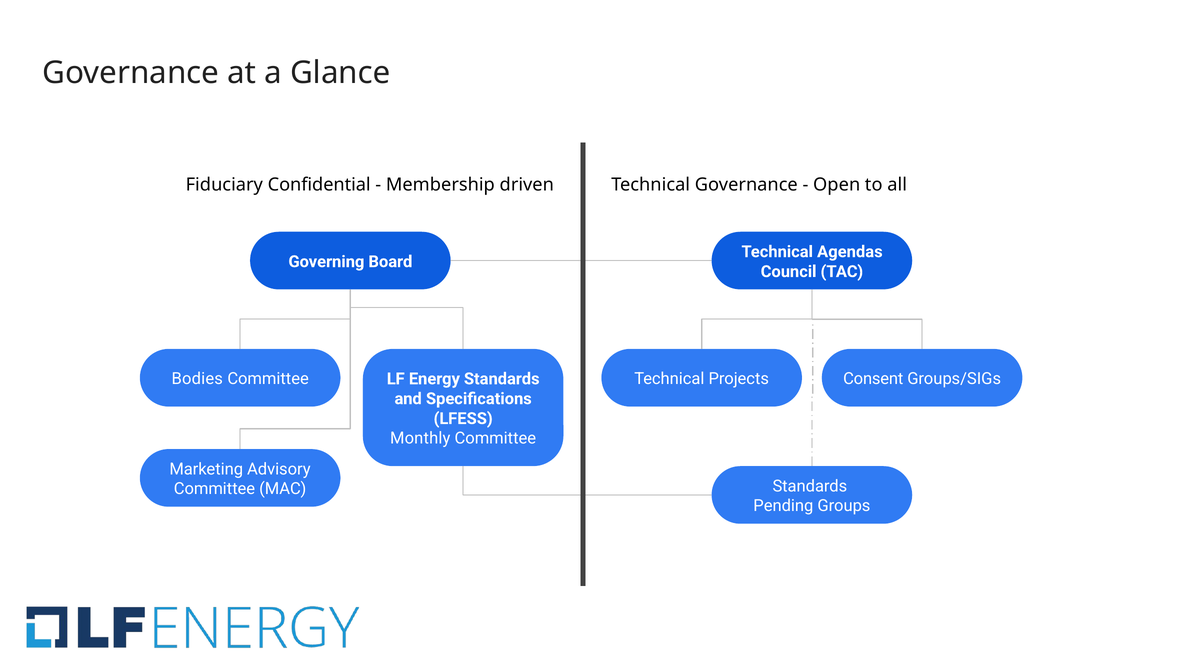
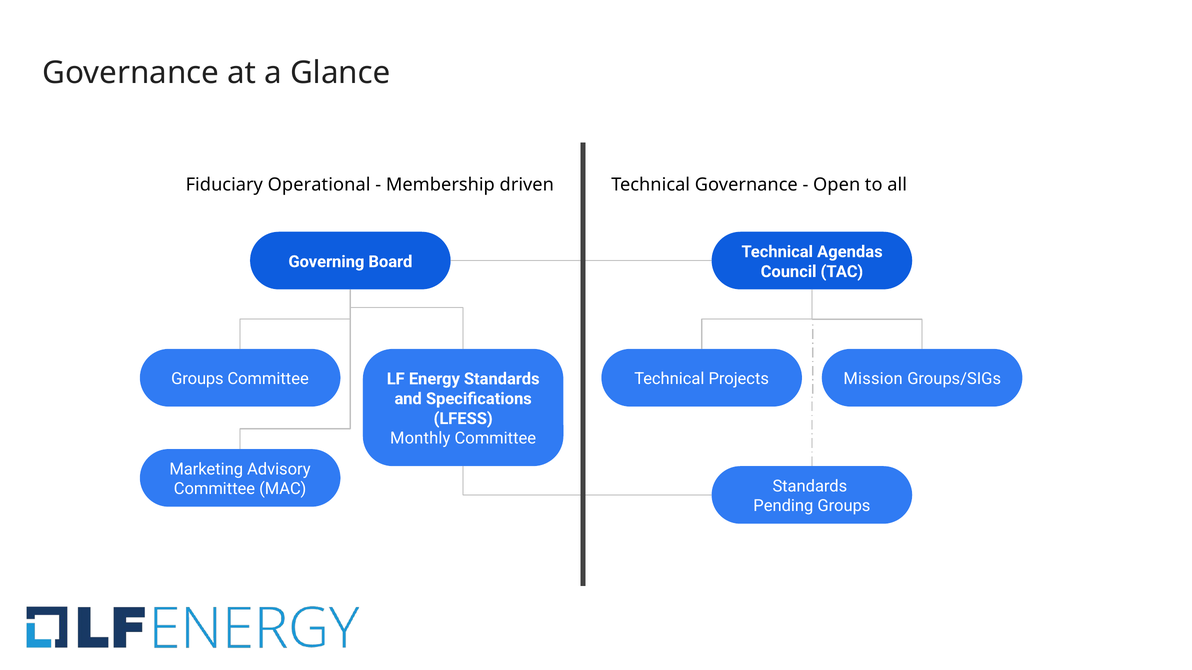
Confidential: Confidential -> Operational
Bodies at (197, 379): Bodies -> Groups
Consent: Consent -> Mission
